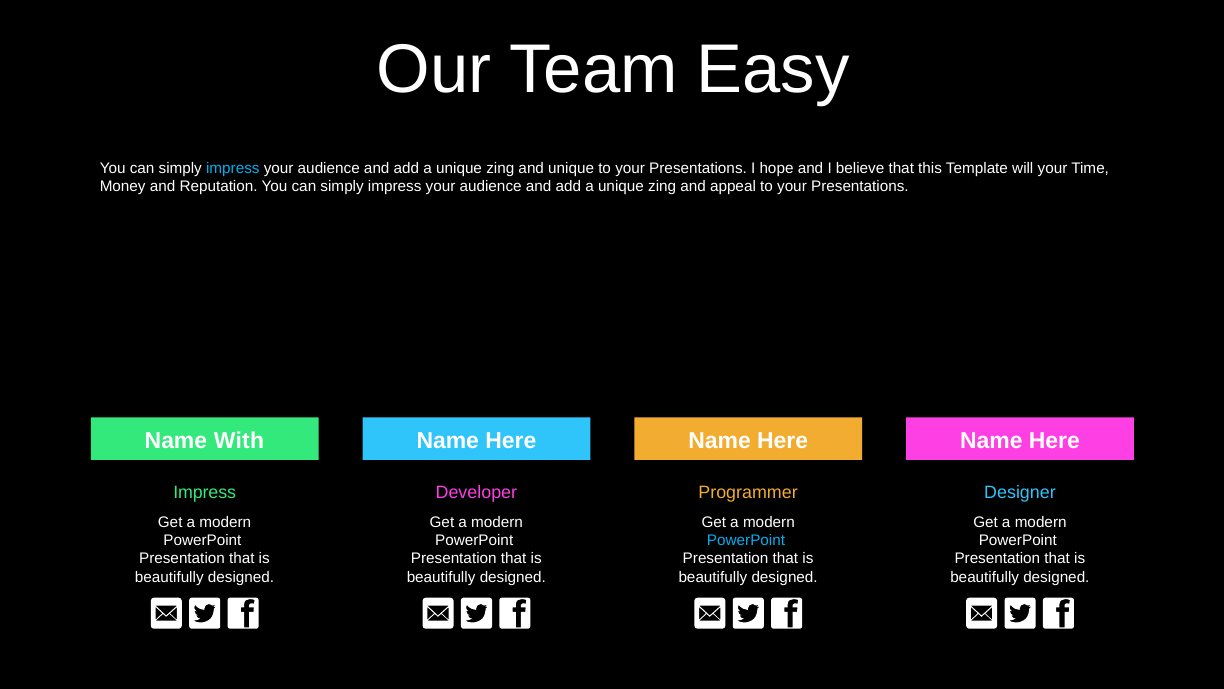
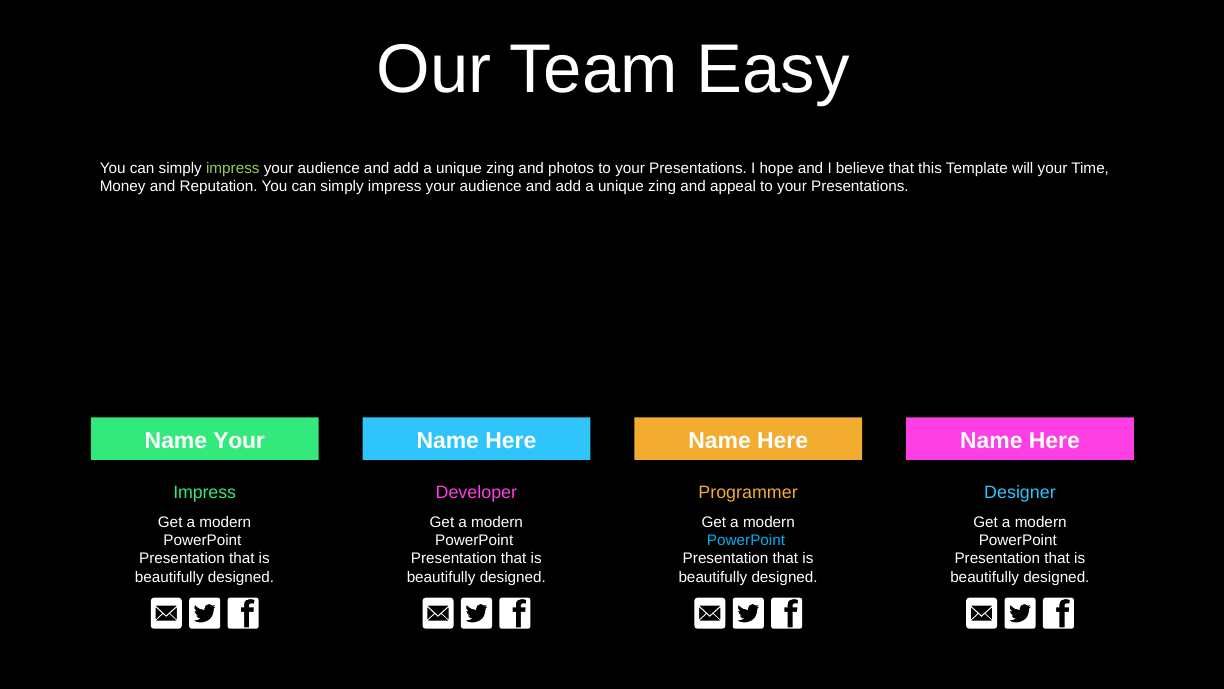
impress at (233, 168) colour: light blue -> light green
and unique: unique -> photos
Name With: With -> Your
